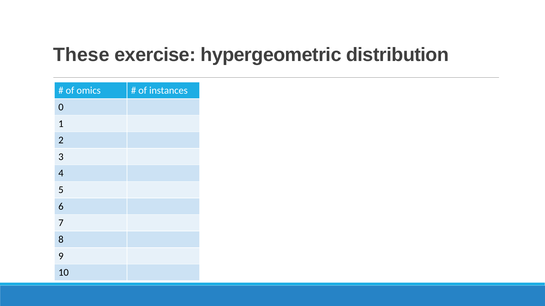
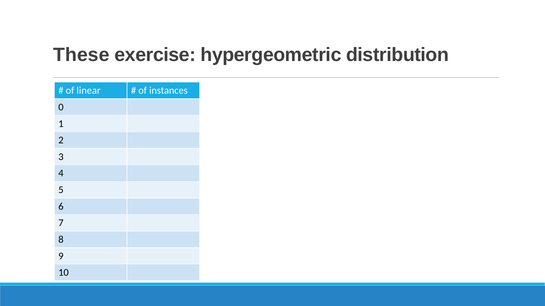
omics: omics -> linear
